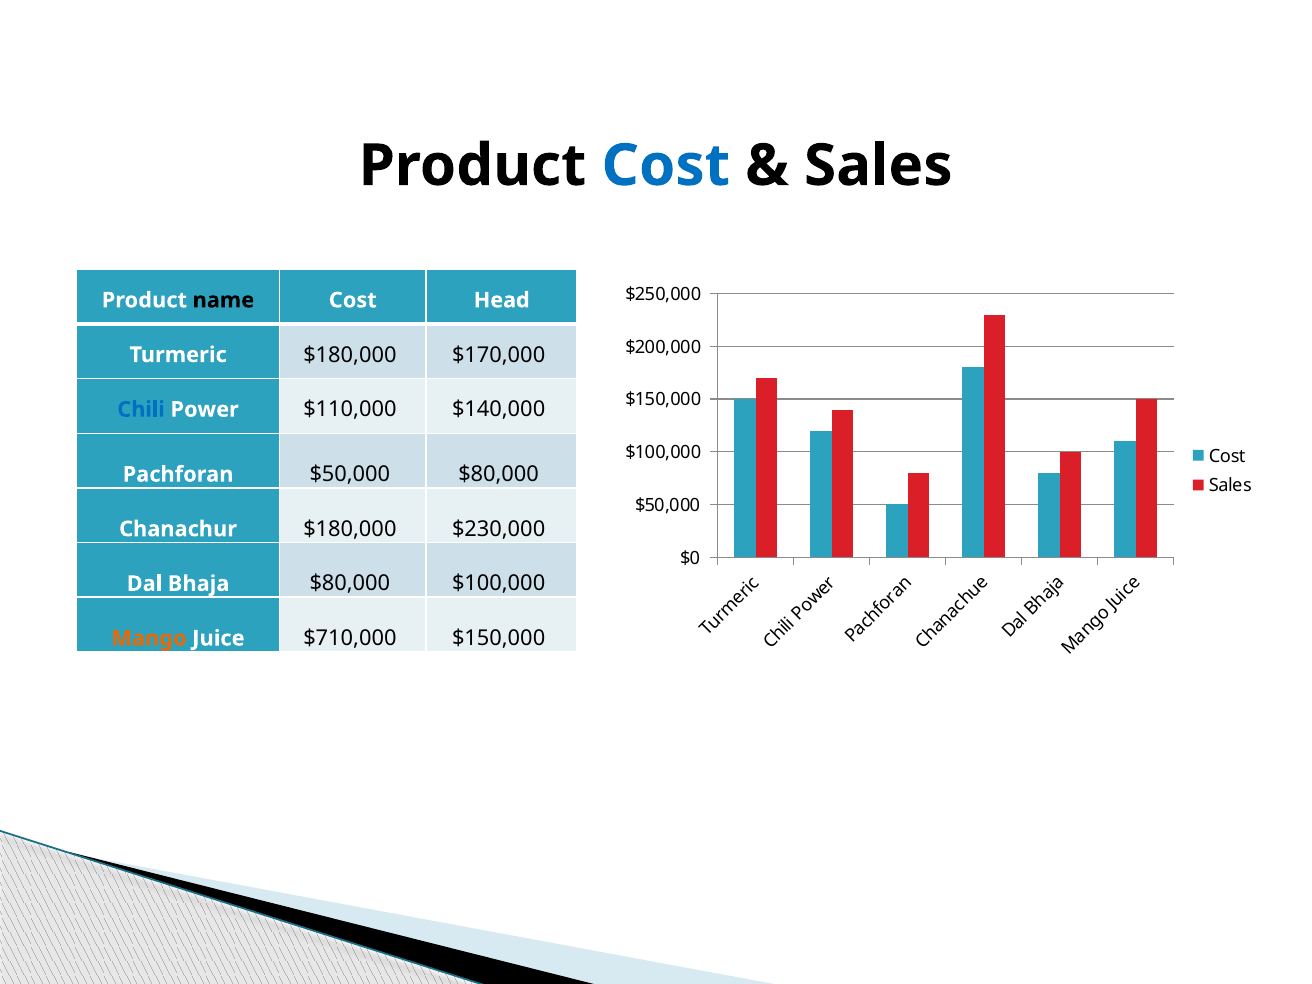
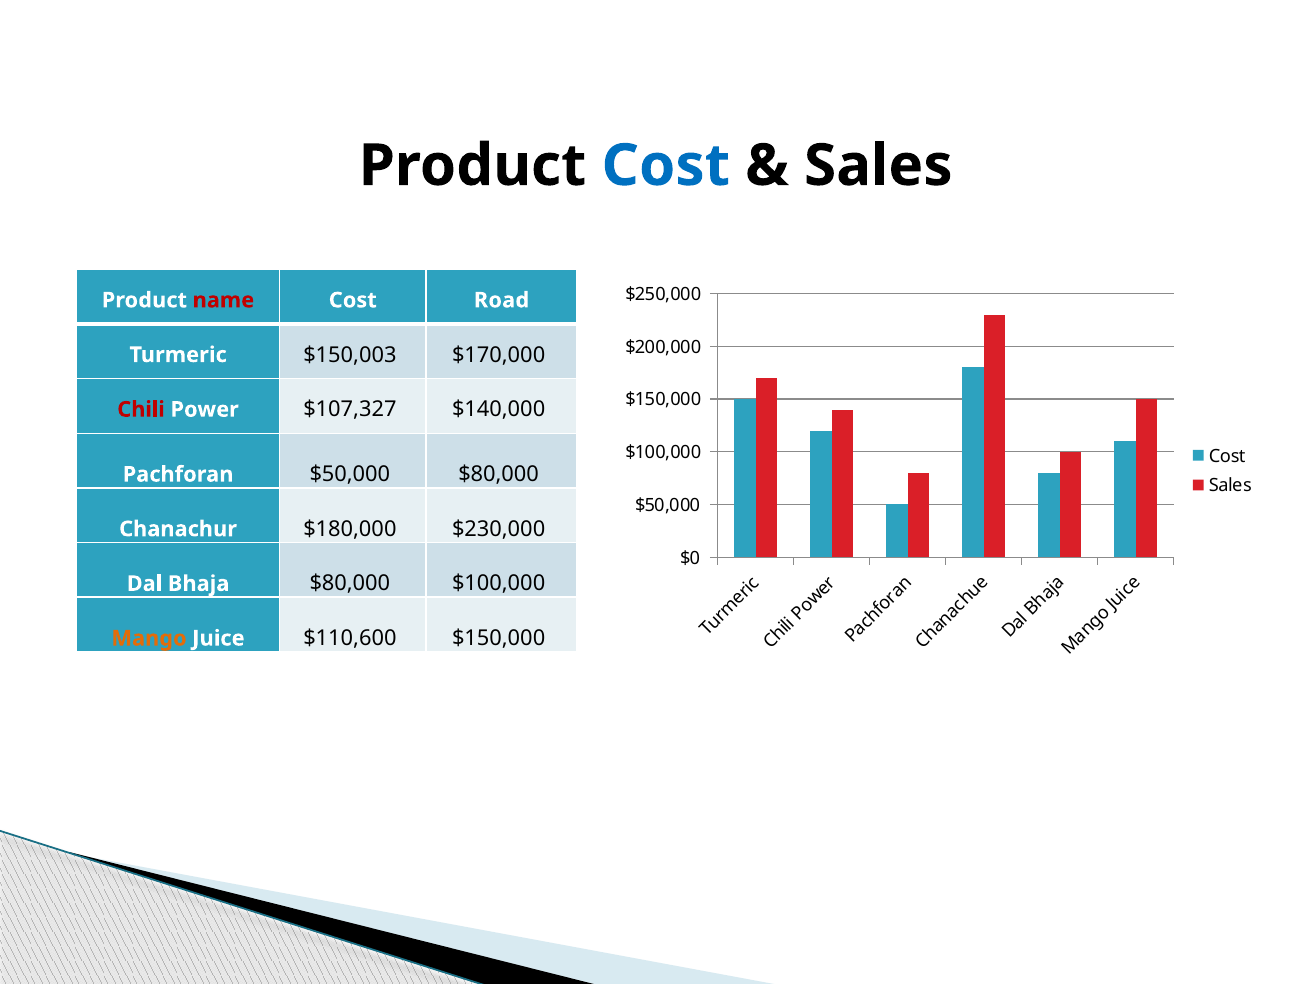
name colour: black -> red
Head: Head -> Road
Turmeric $180,000: $180,000 -> $150,003
Chili colour: blue -> red
$110,000: $110,000 -> $107,327
$710,000: $710,000 -> $110,600
